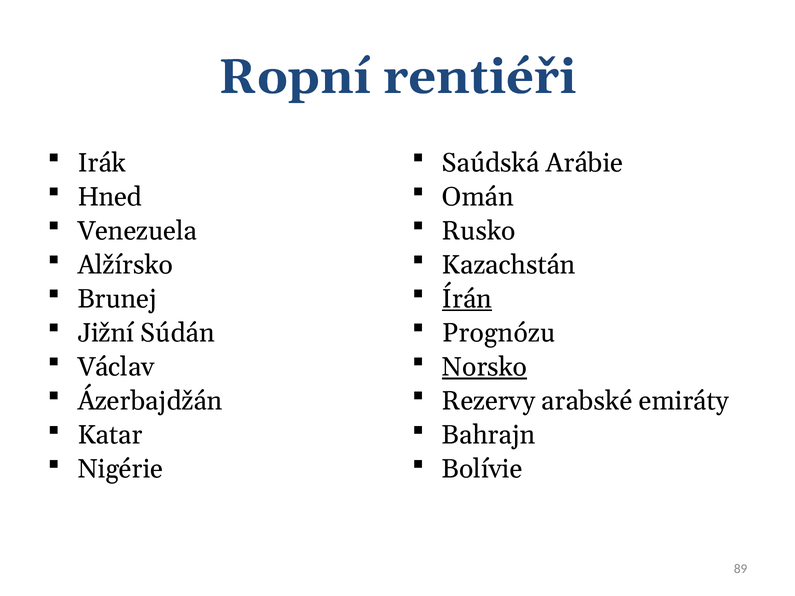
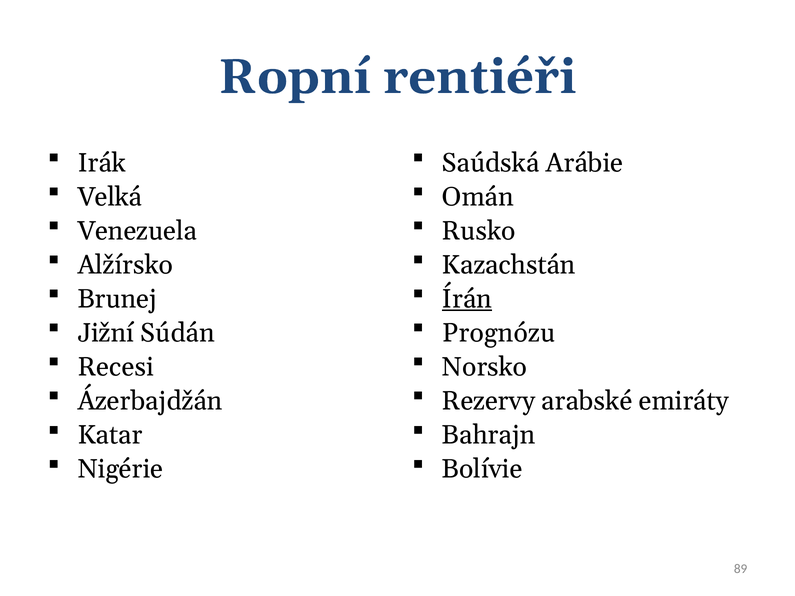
Hned: Hned -> Velká
Václav: Václav -> Recesi
Norsko underline: present -> none
